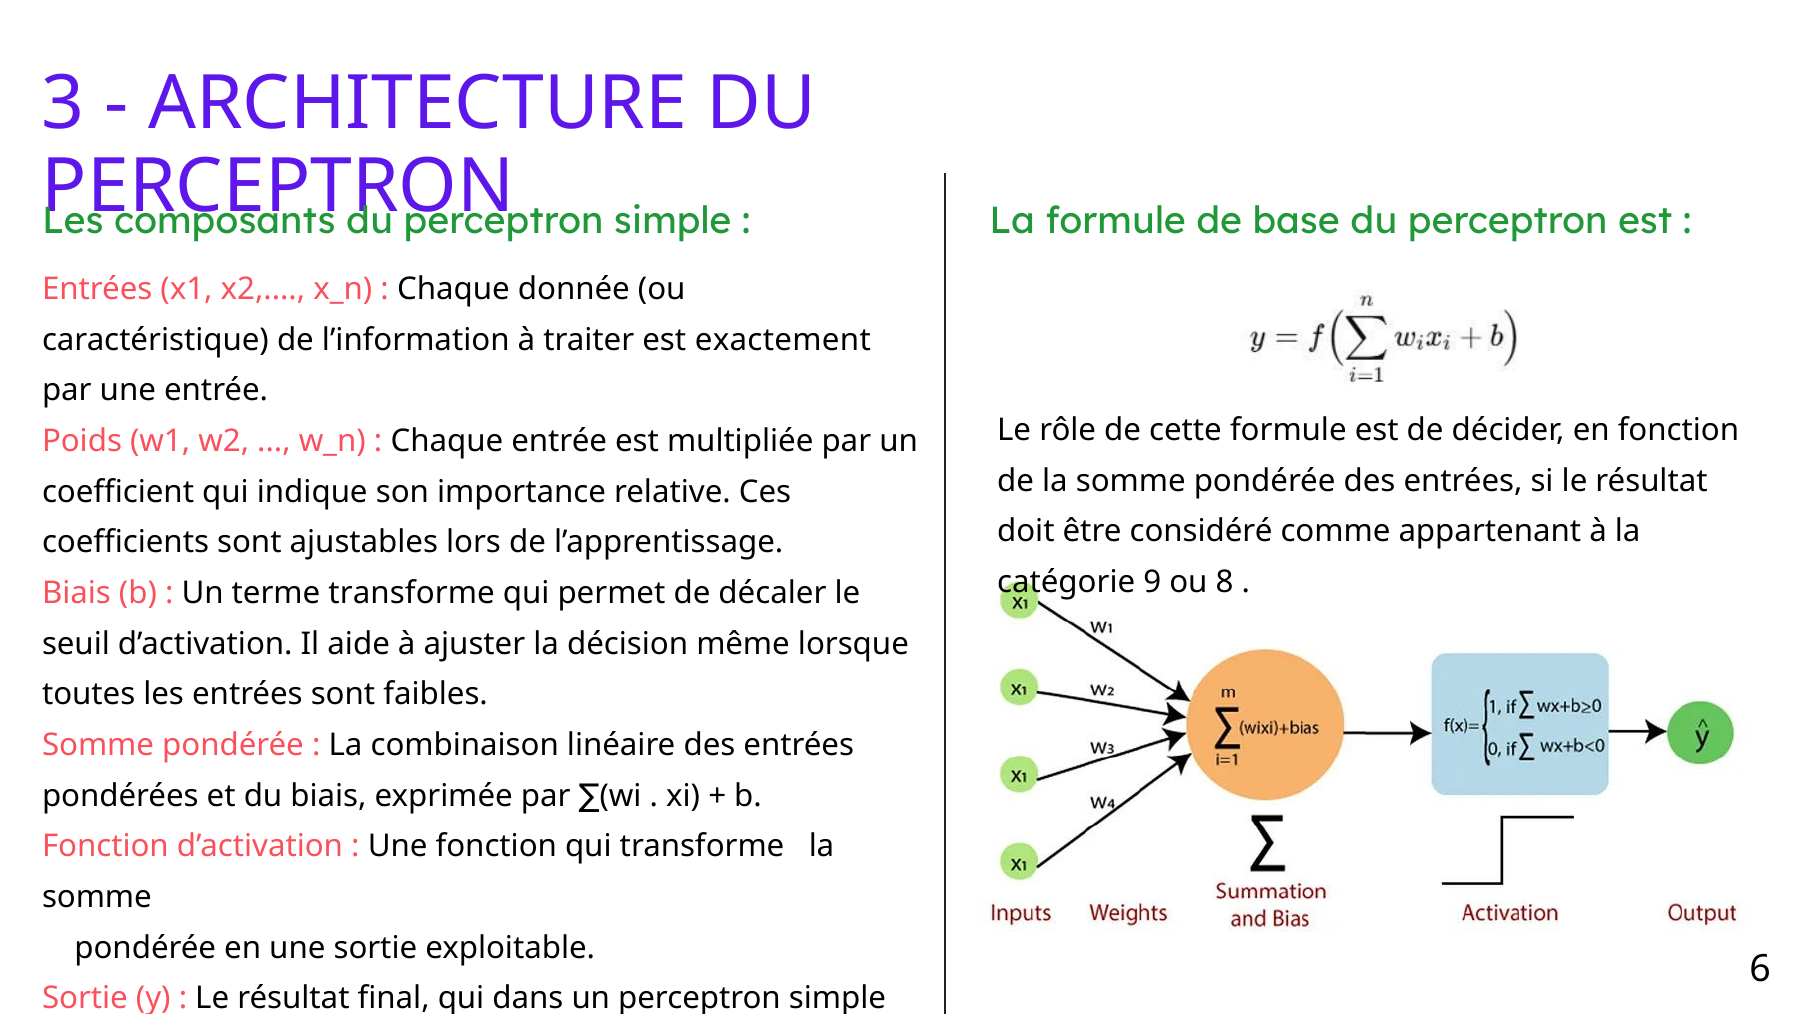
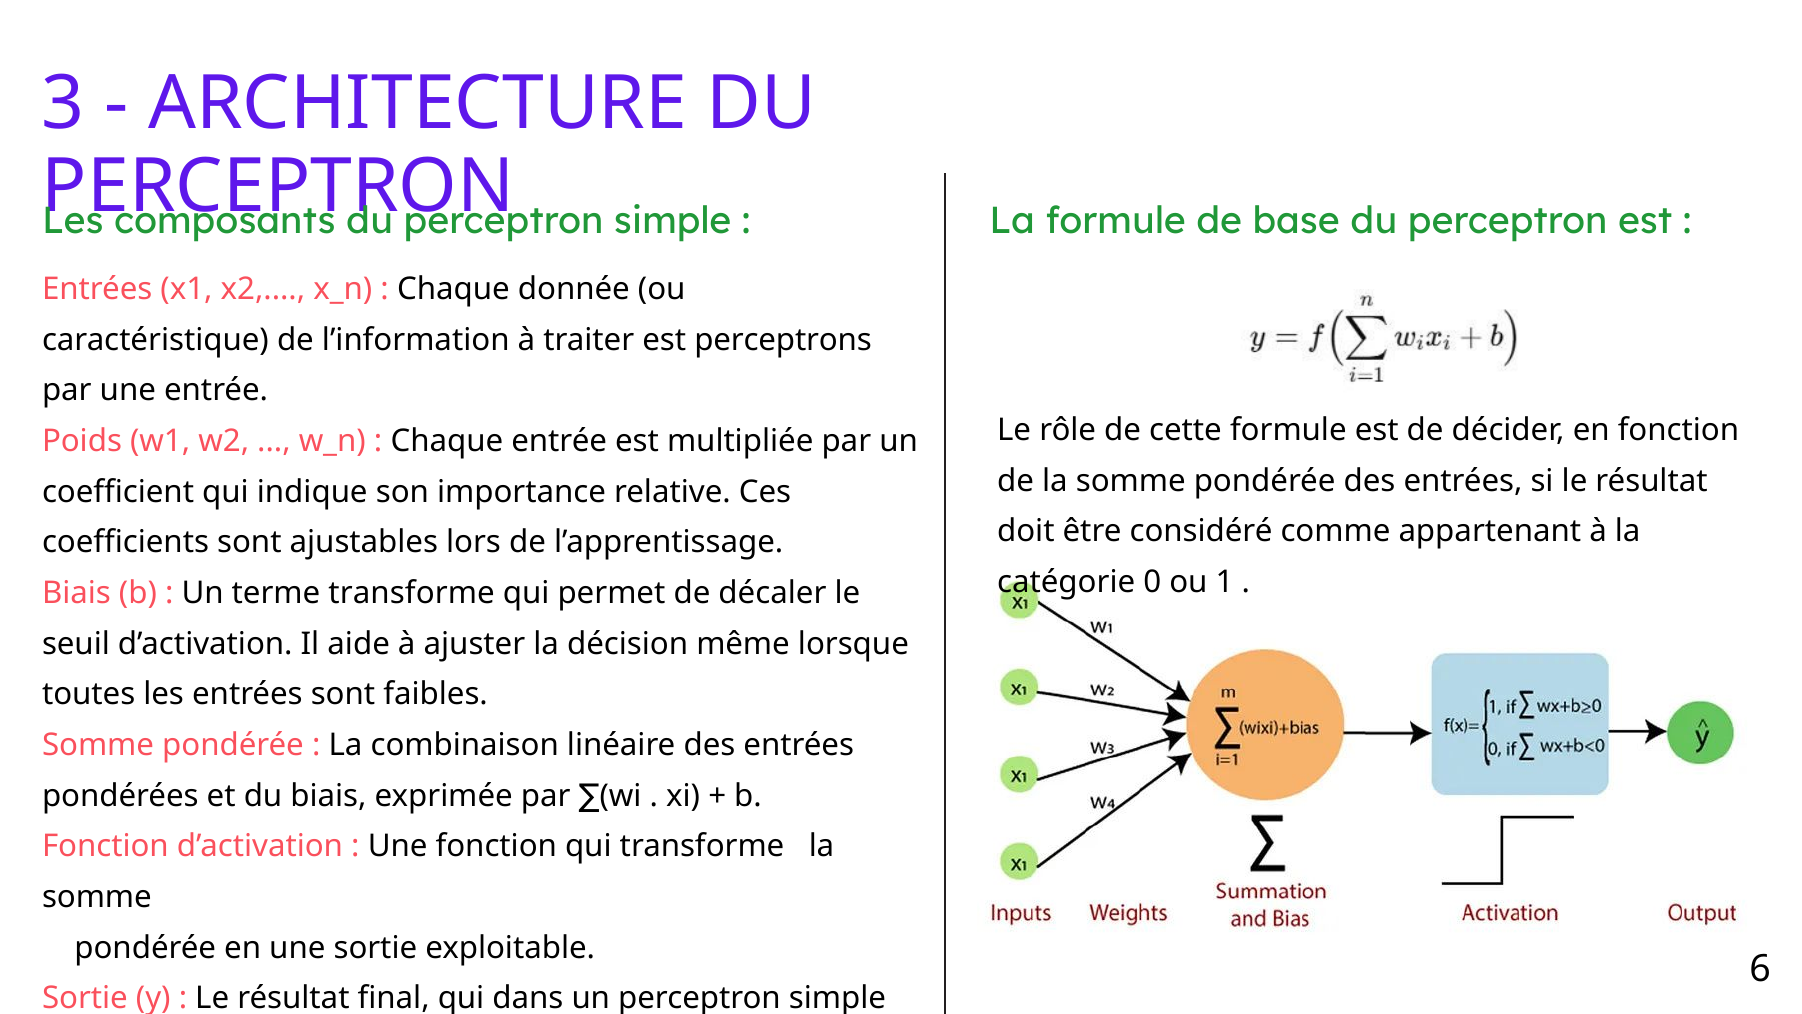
exactement: exactement -> perceptrons
catégorie 9: 9 -> 0
8 at (1225, 582): 8 -> 1
